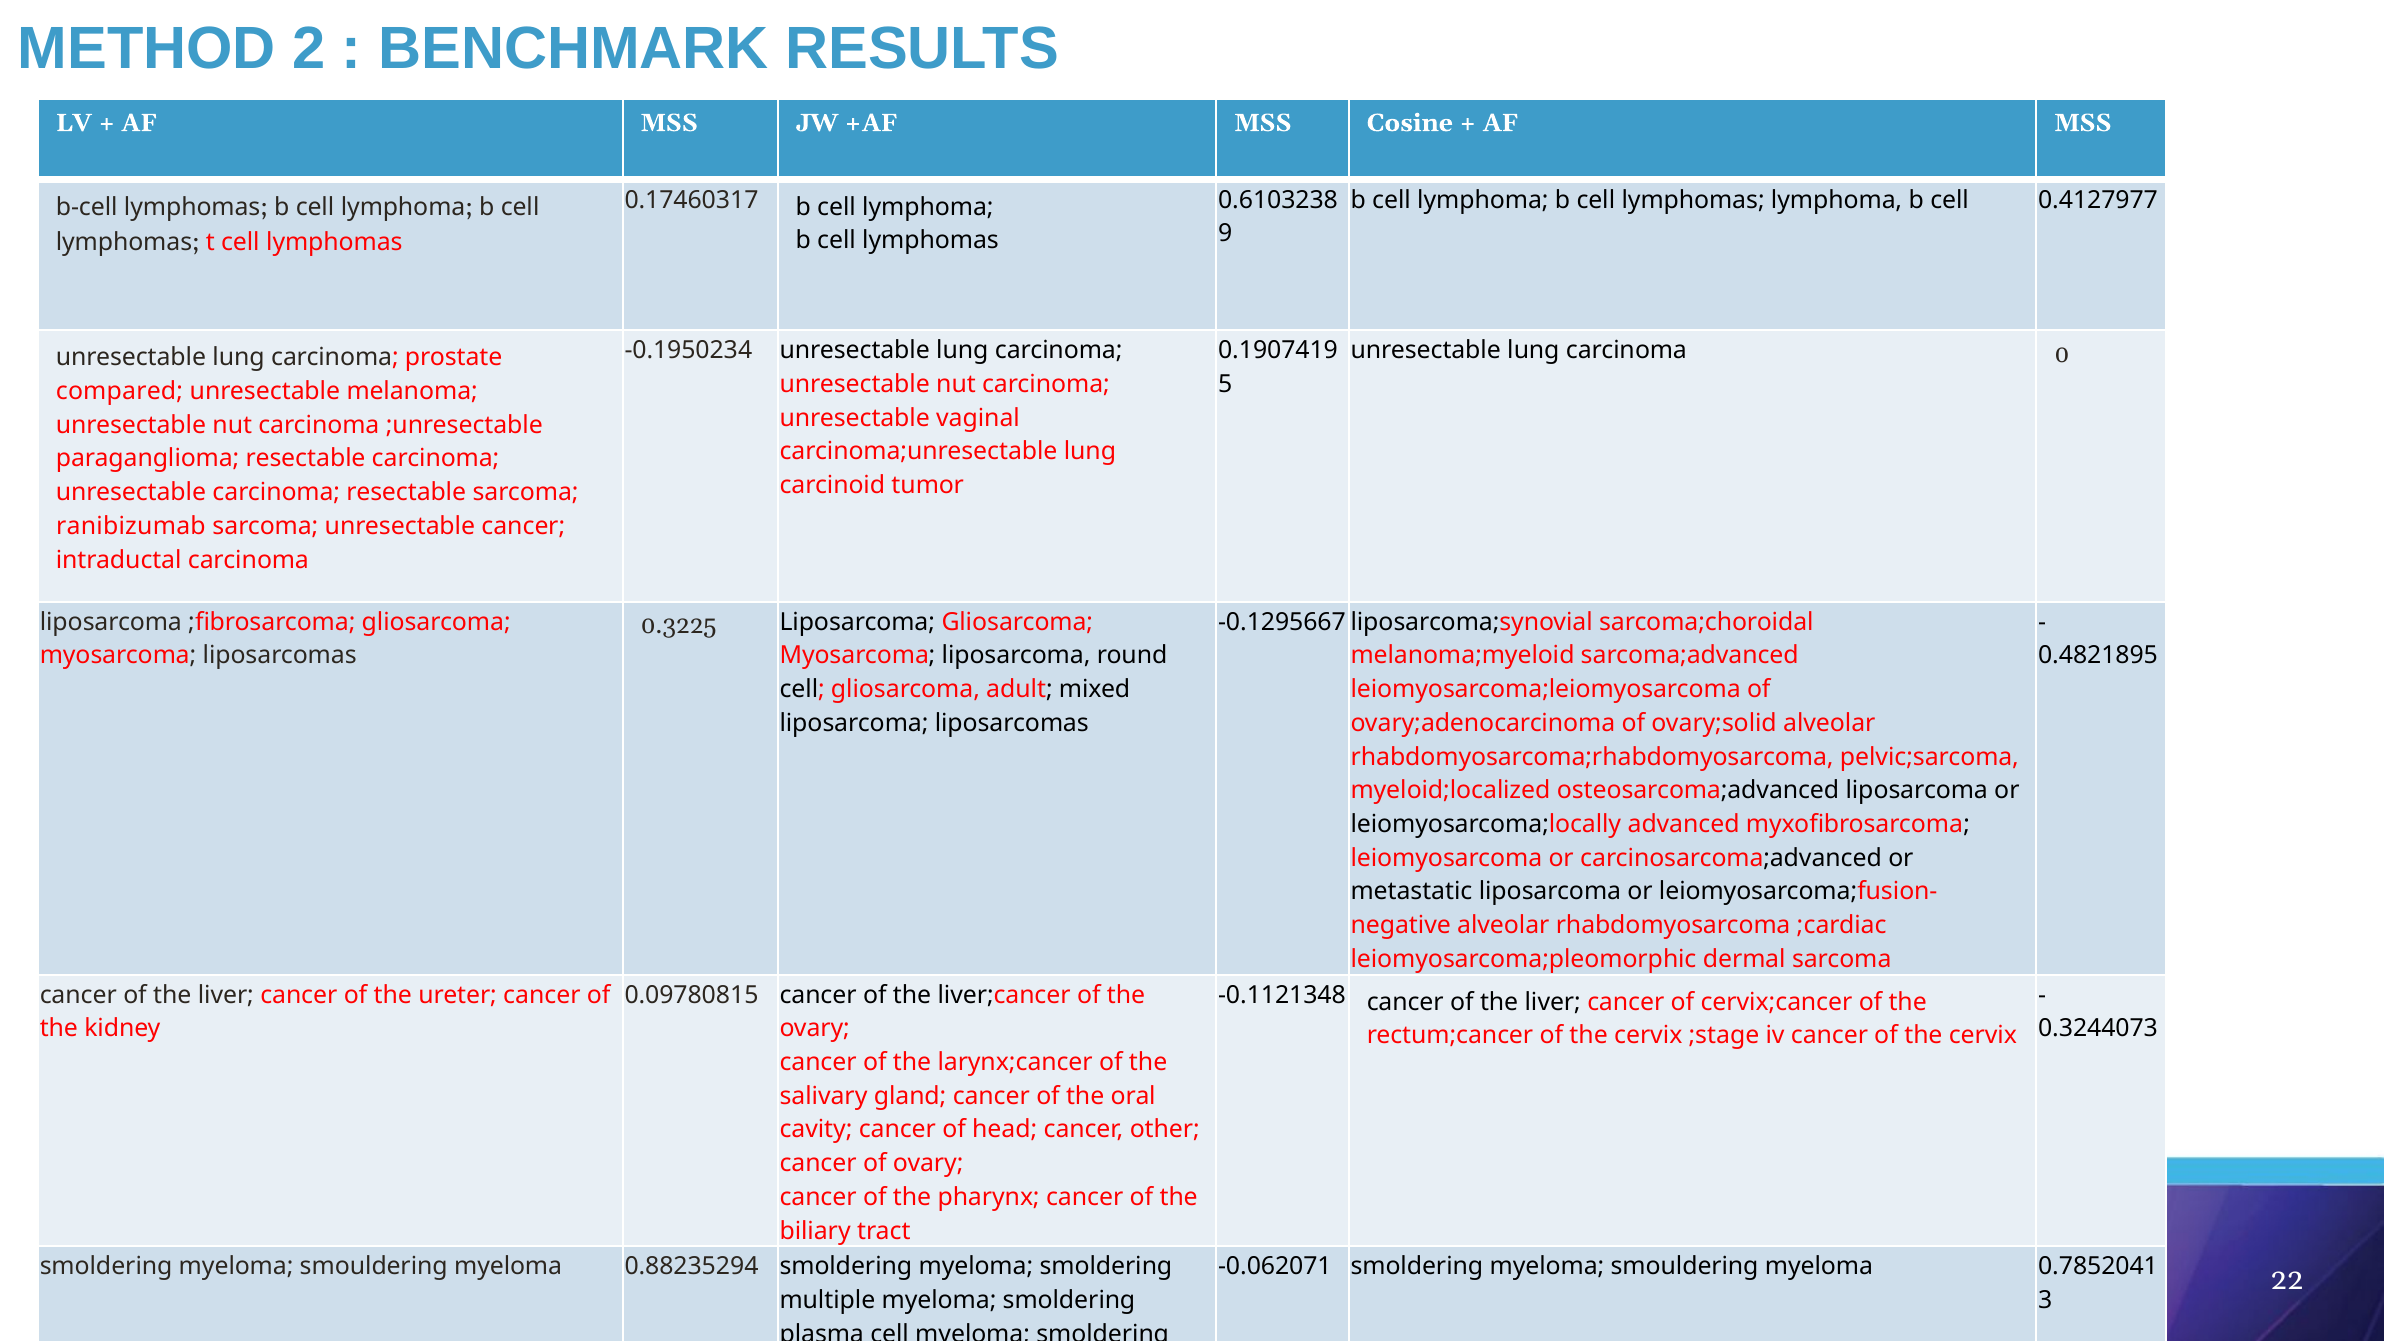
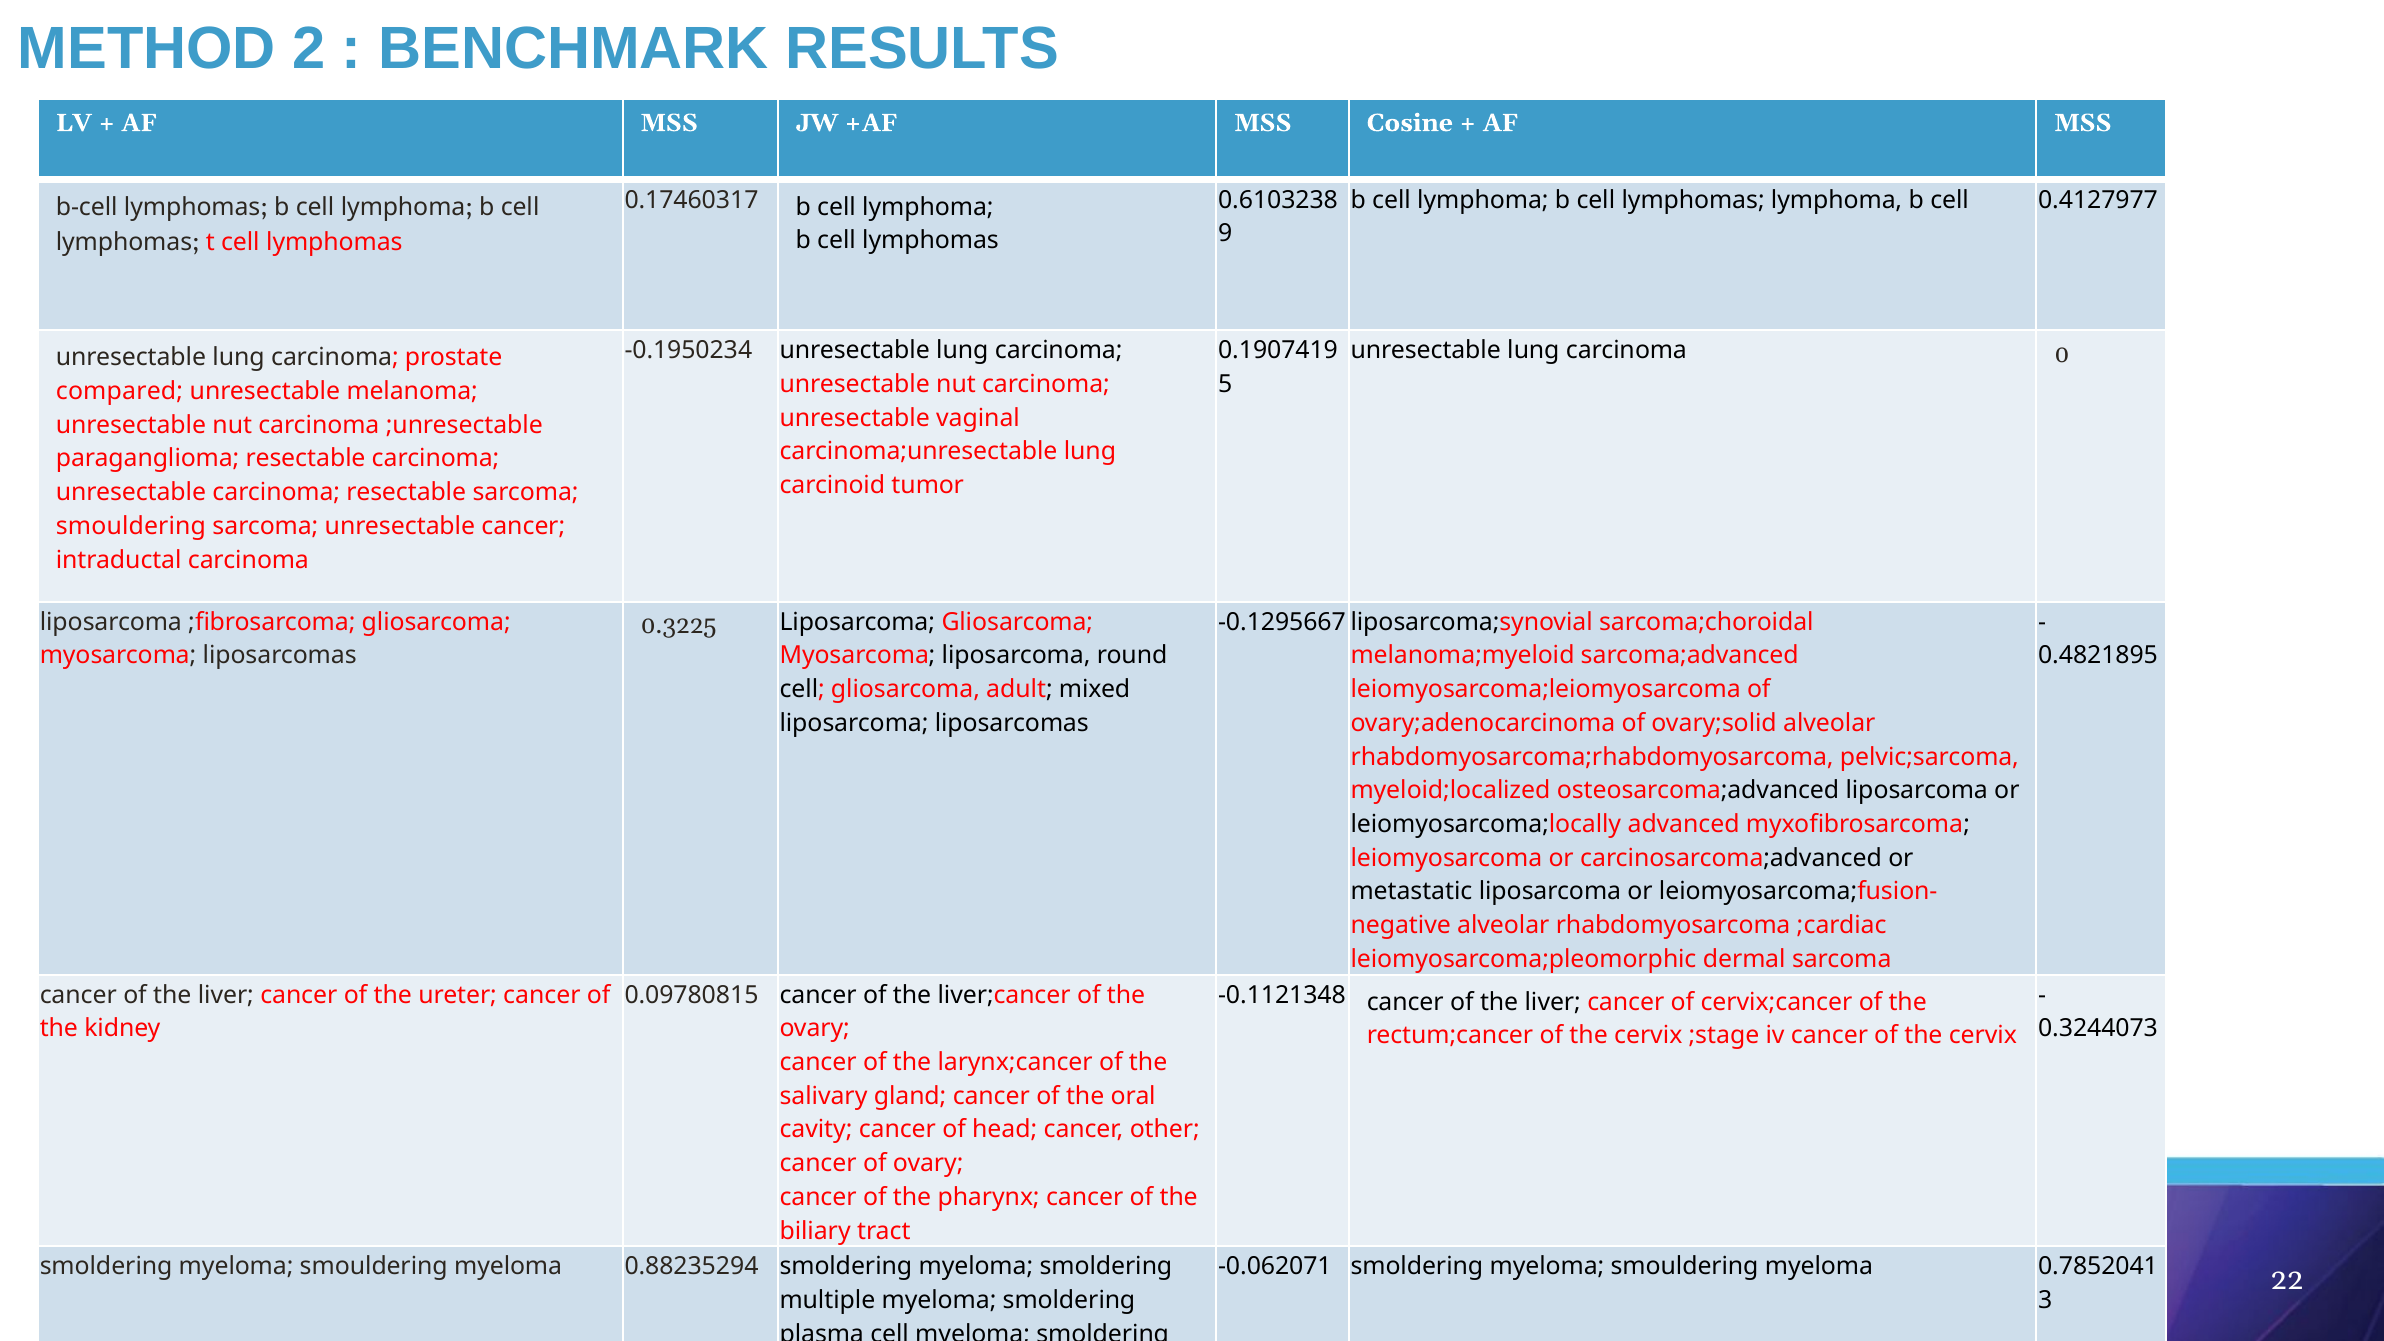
ranibizumab at (131, 526): ranibizumab -> smouldering
